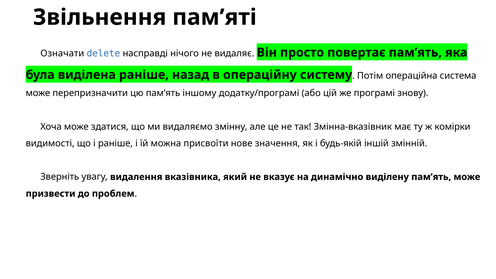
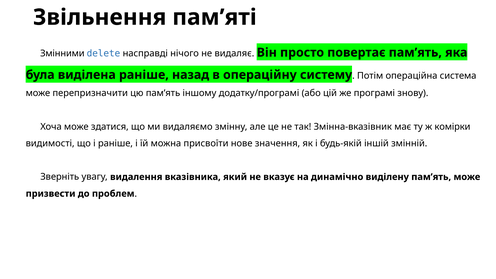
Означати: Означати -> Змінними
